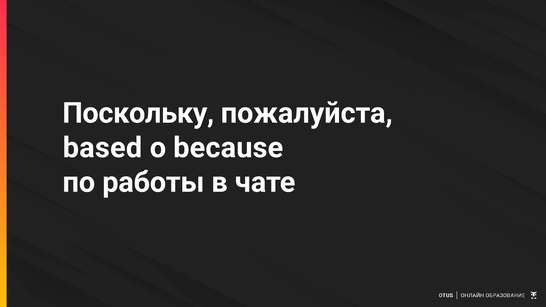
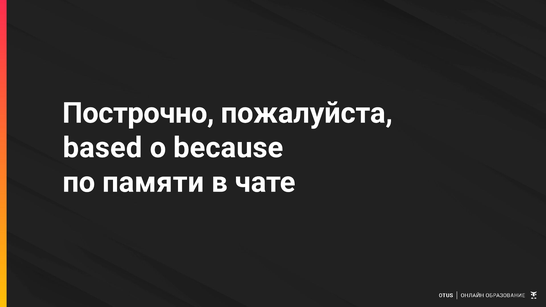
Поскольку: Поскольку -> Построчно
работы: работы -> памяти
